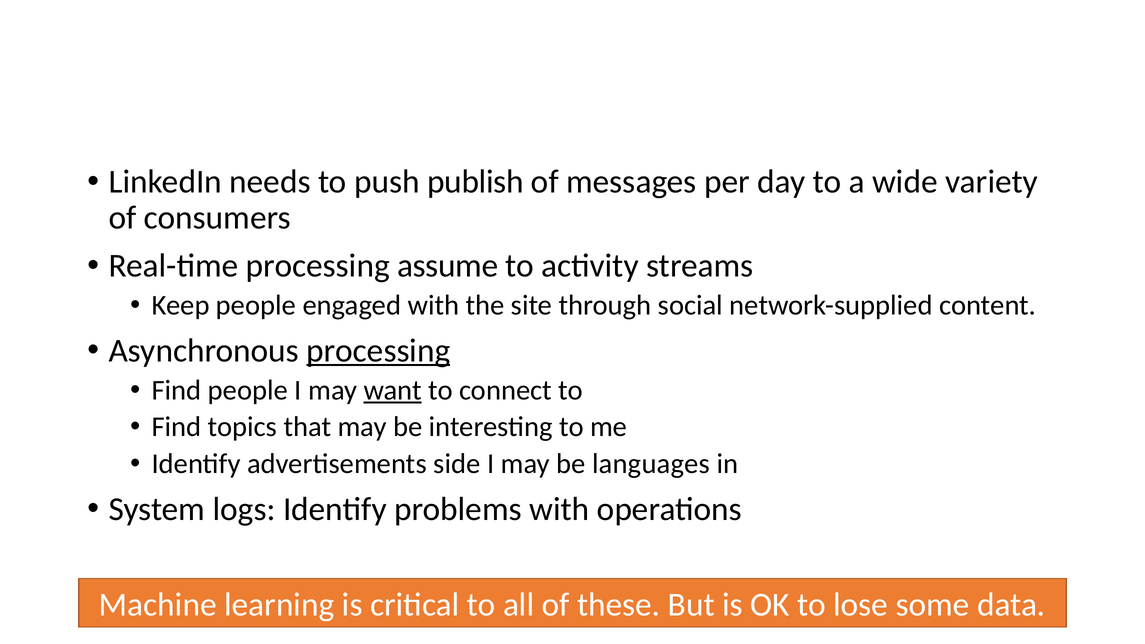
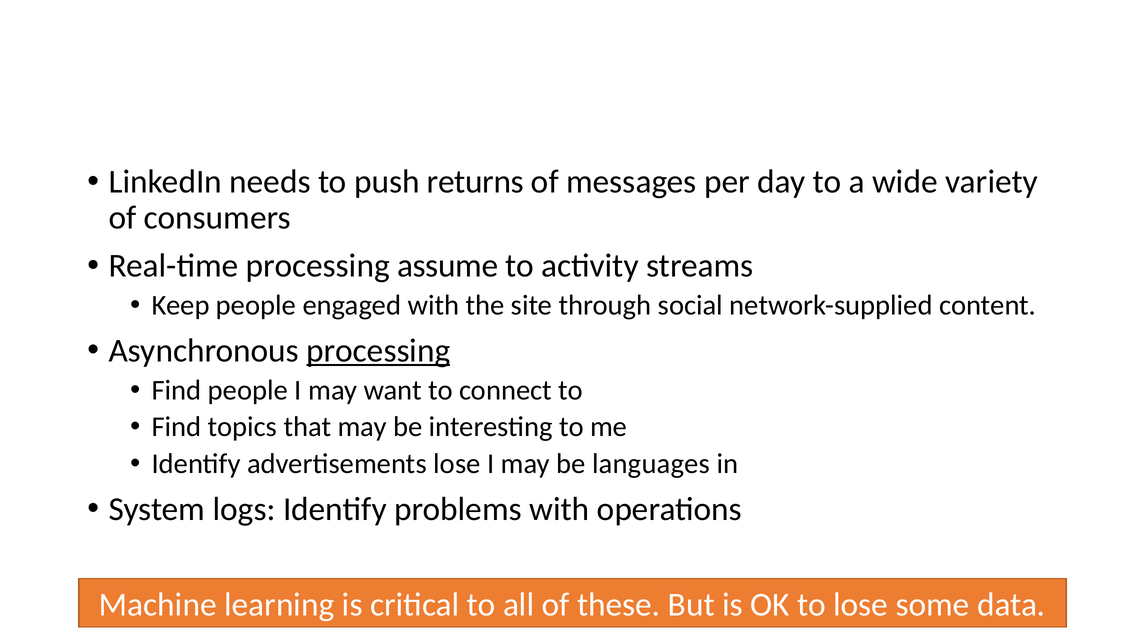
publish: publish -> returns
want underline: present -> none
advertisements side: side -> lose
